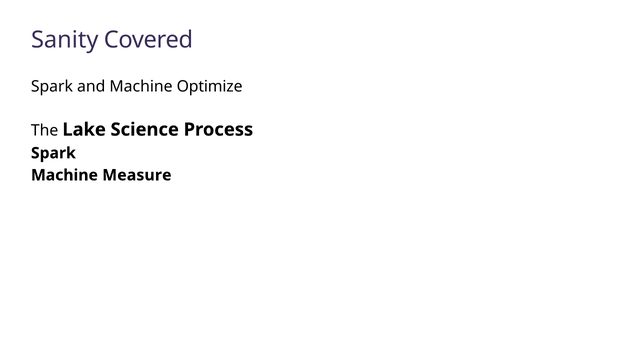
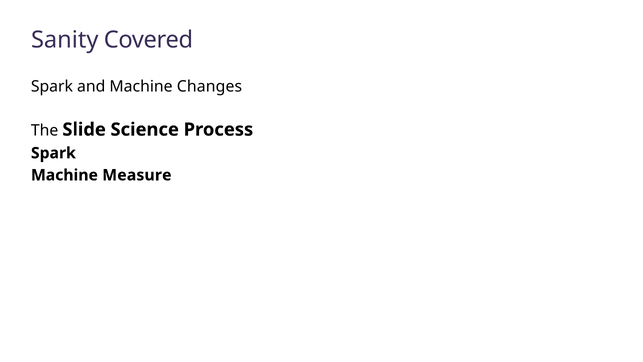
Optimize: Optimize -> Changes
Lake: Lake -> Slide
